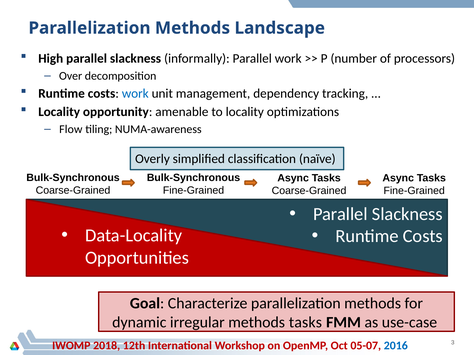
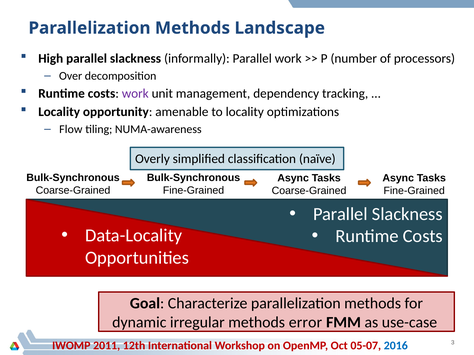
work at (135, 94) colour: blue -> purple
methods tasks: tasks -> error
2018: 2018 -> 2011
